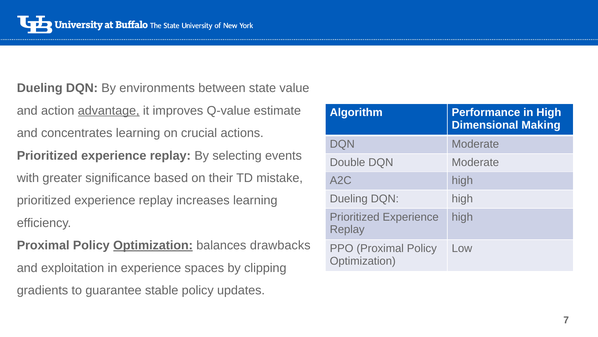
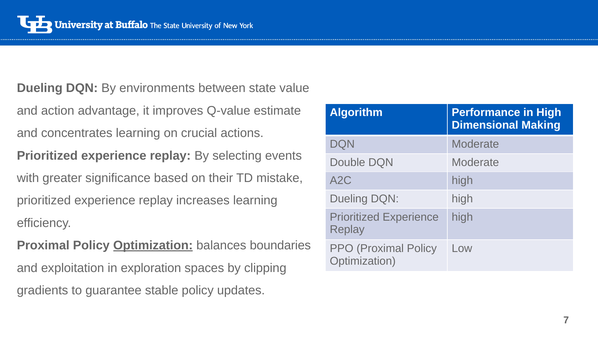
advantage underline: present -> none
drawbacks: drawbacks -> boundaries
in experience: experience -> exploration
